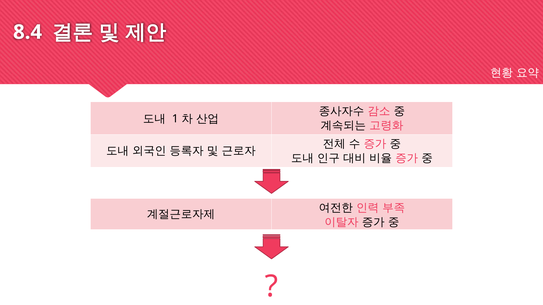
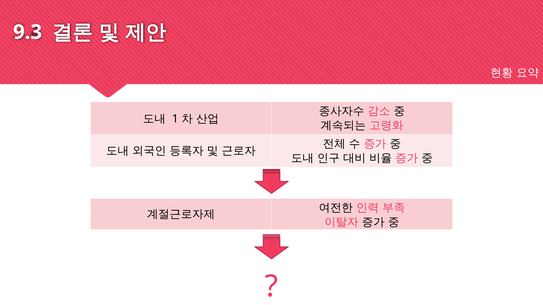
8.4: 8.4 -> 9.3
